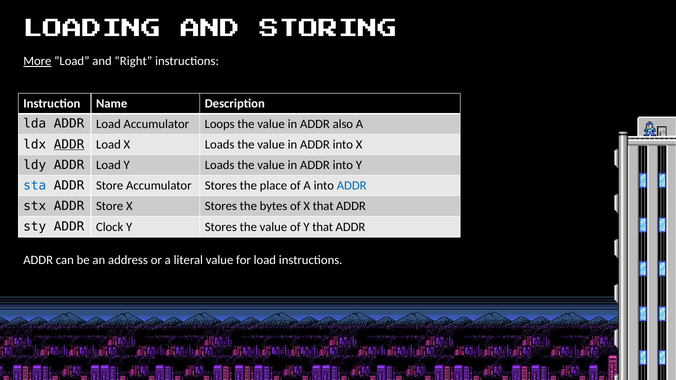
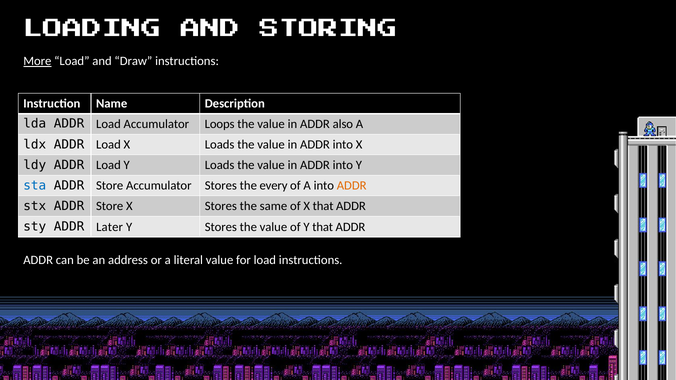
Right: Right -> Draw
ADDR at (69, 144) underline: present -> none
place: place -> every
ADDR at (352, 186) colour: blue -> orange
bytes: bytes -> same
Clock: Clock -> Later
